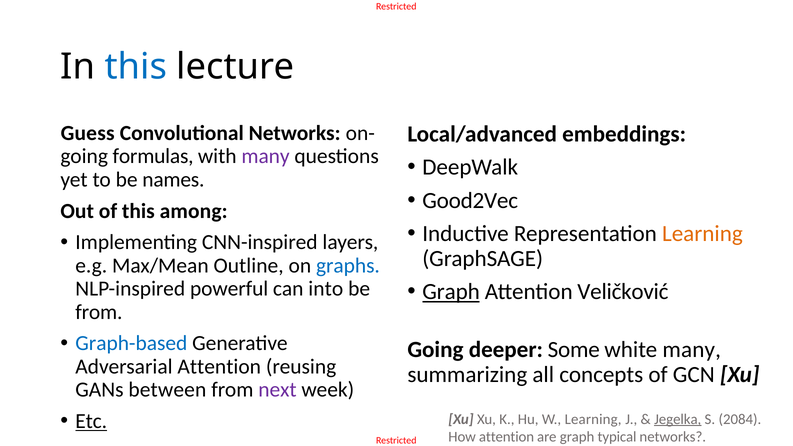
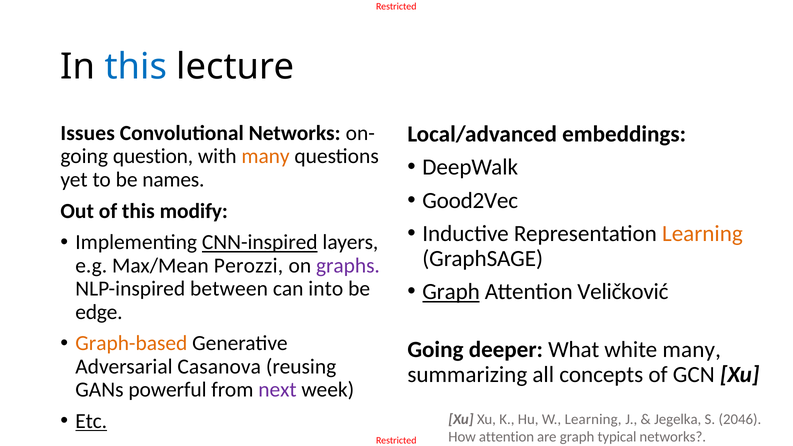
Guess: Guess -> Issues
formulas: formulas -> question
many at (266, 156) colour: purple -> orange
among: among -> modify
CNN-inspired underline: none -> present
Outline: Outline -> Perozzi
graphs colour: blue -> purple
powerful: powerful -> between
from at (99, 312): from -> edge
Graph-based colour: blue -> orange
Some: Some -> What
Adversarial Attention: Attention -> Casanova
between: between -> powerful
Jegelka underline: present -> none
2084: 2084 -> 2046
